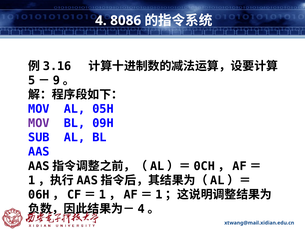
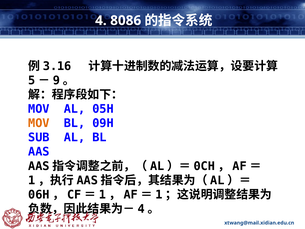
MOV at (39, 123) colour: purple -> orange
